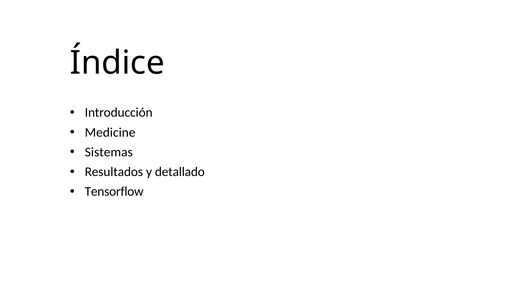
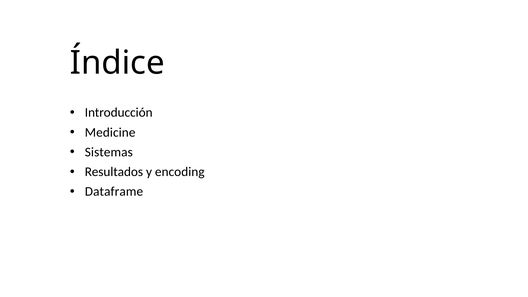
detallado: detallado -> encoding
Tensorflow: Tensorflow -> Dataframe
